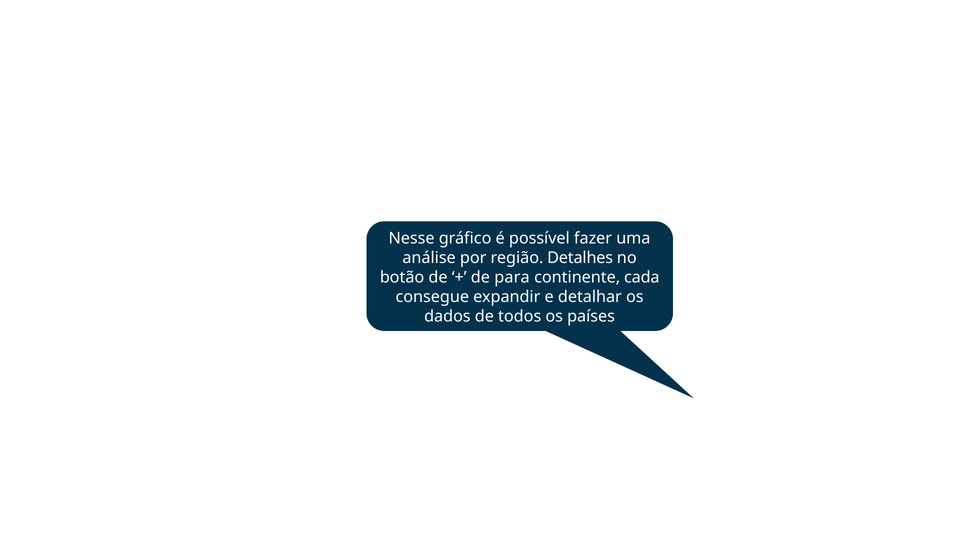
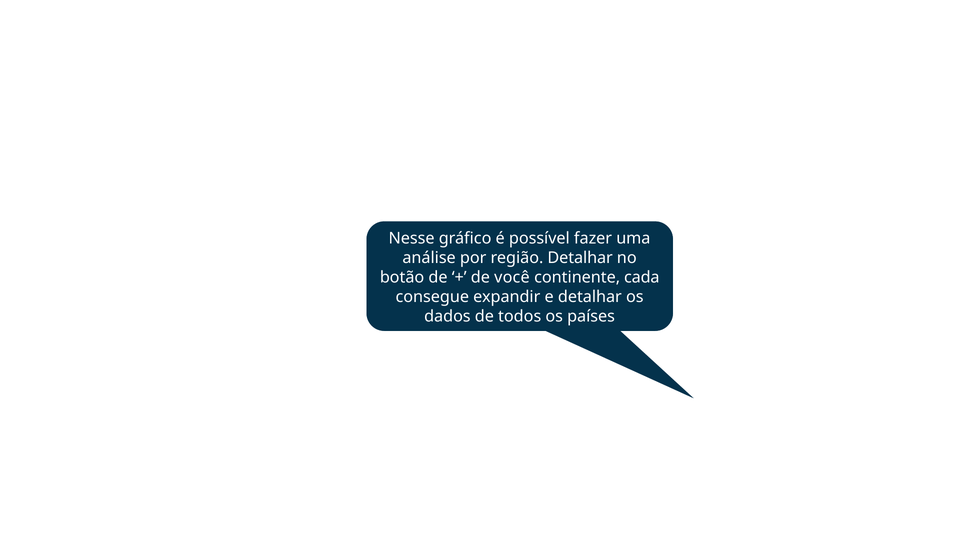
região Detalhes: Detalhes -> Detalhar
para: para -> você
